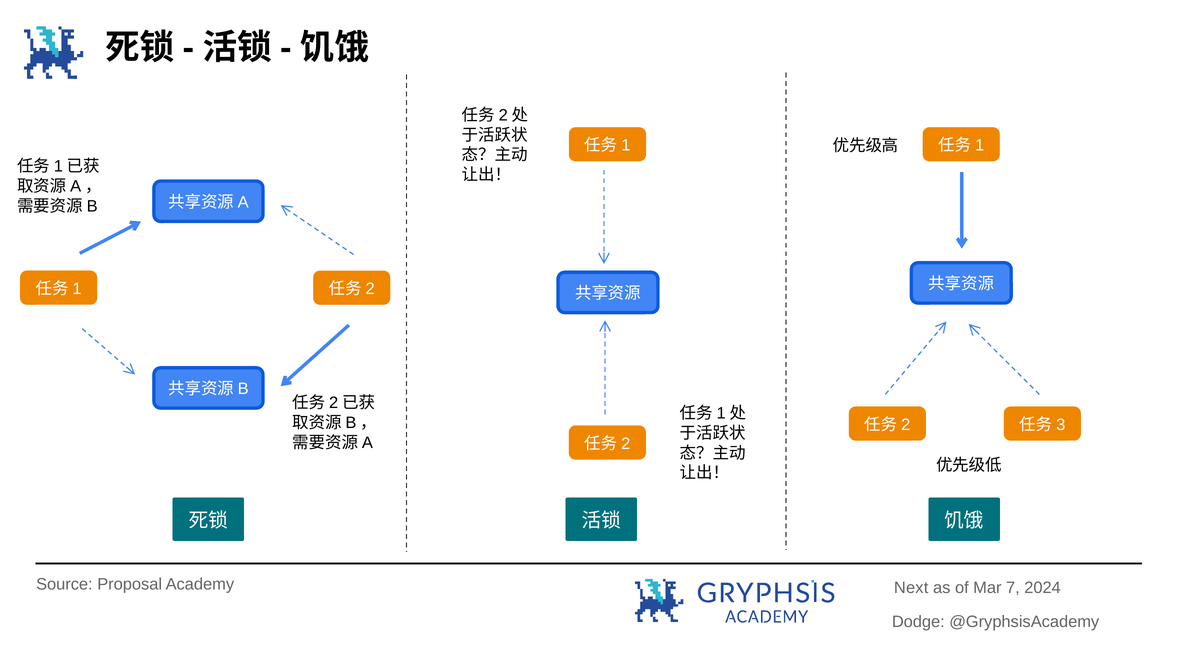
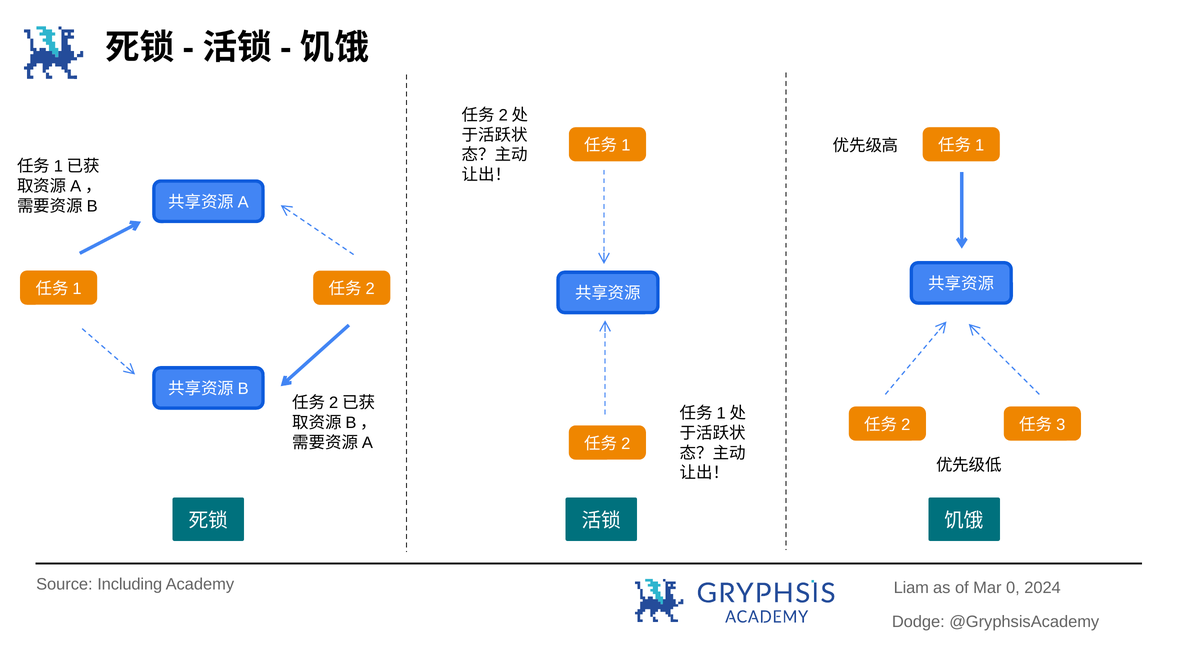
Proposal: Proposal -> Including
Next: Next -> Liam
7: 7 -> 0
